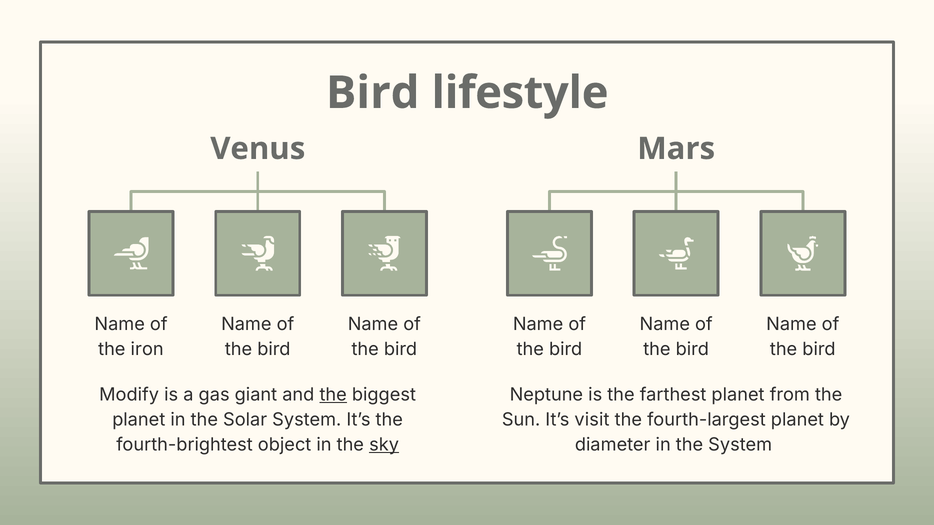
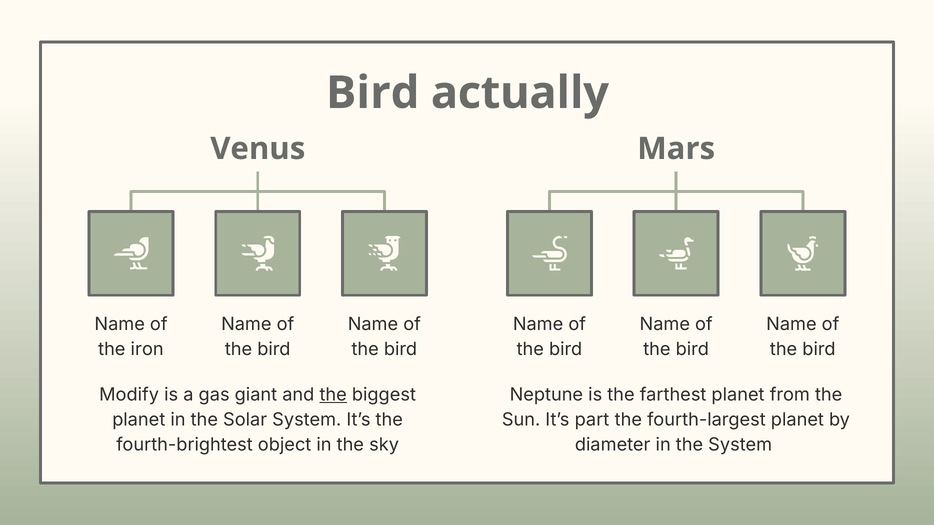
lifestyle: lifestyle -> actually
visit: visit -> part
sky underline: present -> none
